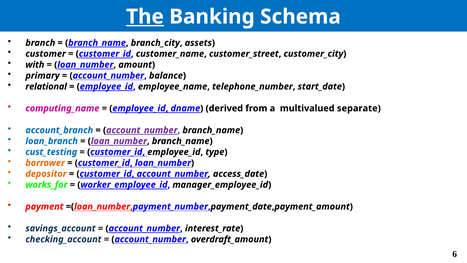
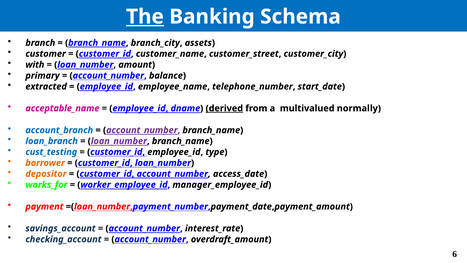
relational: relational -> extracted
computing_name: computing_name -> acceptable_name
derived underline: none -> present
separate: separate -> normally
